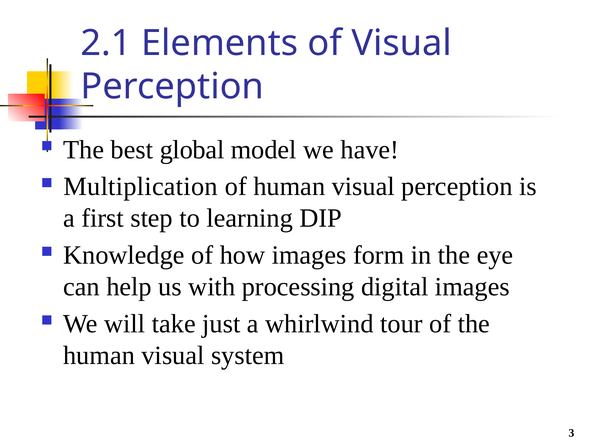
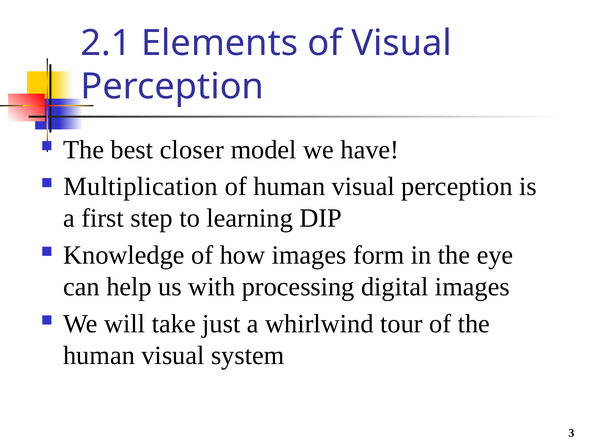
global: global -> closer
